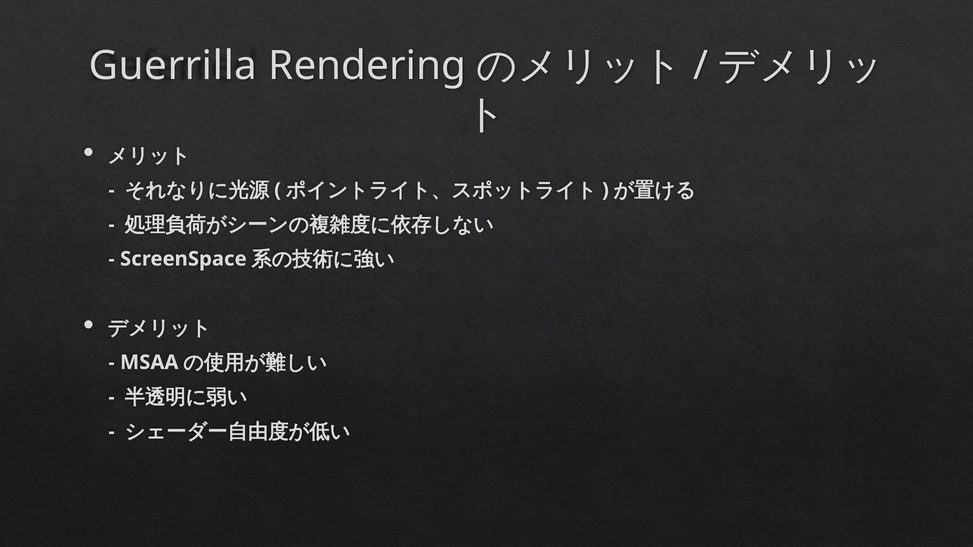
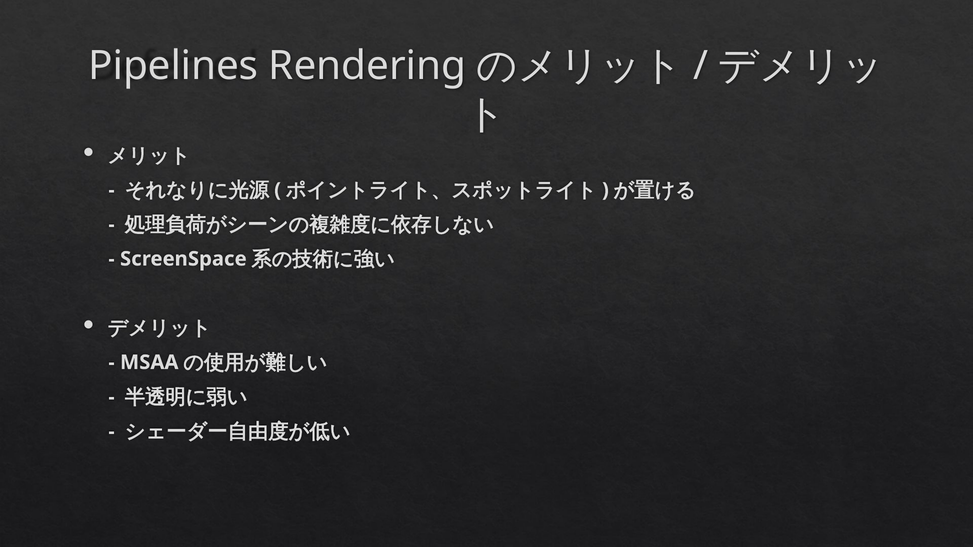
Guerrilla: Guerrilla -> Pipelines
